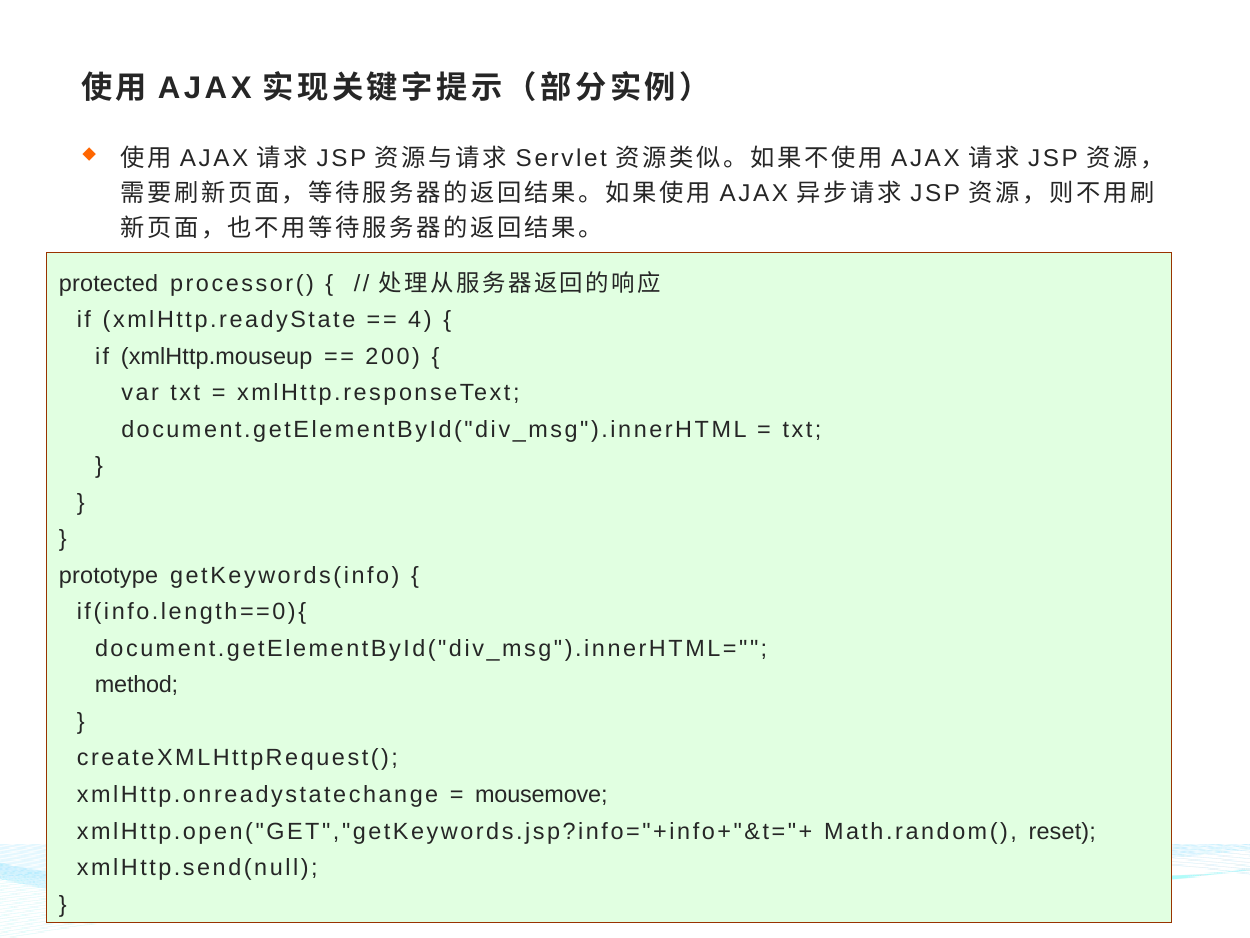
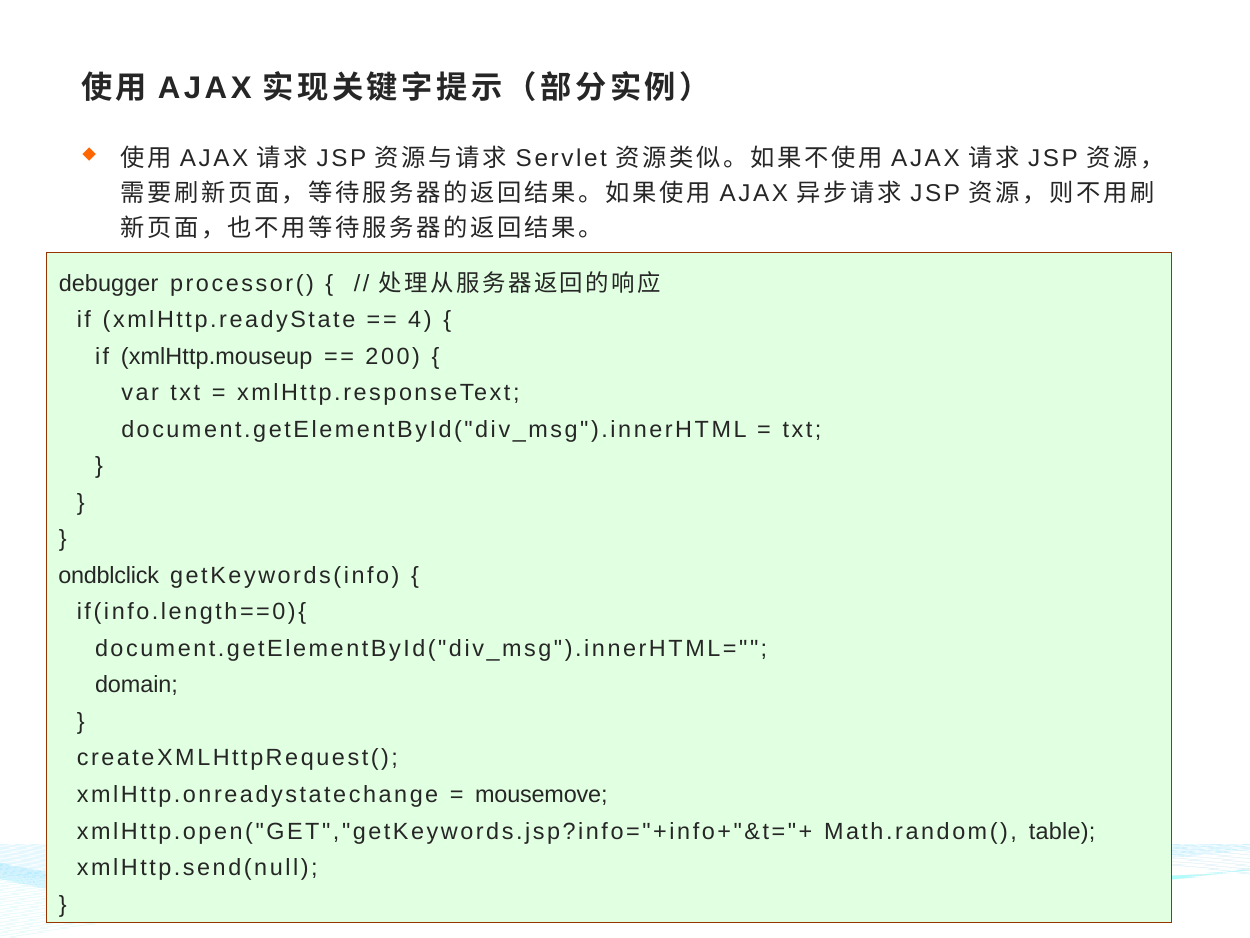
protected: protected -> debugger
prototype: prototype -> ondblclick
method: method -> domain
reset: reset -> table
